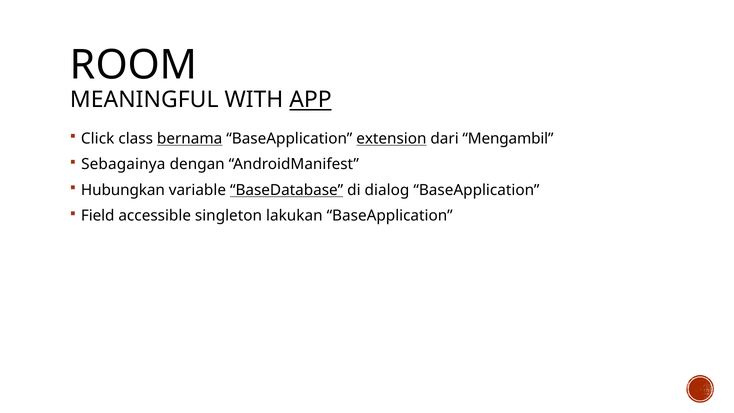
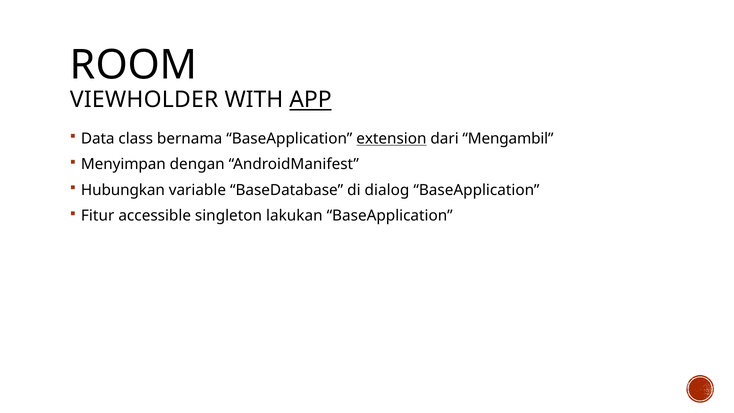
MEANINGFUL: MEANINGFUL -> VIEWHOLDER
Click: Click -> Data
bernama underline: present -> none
Sebagainya: Sebagainya -> Menyimpan
BaseDatabase underline: present -> none
Field: Field -> Fitur
